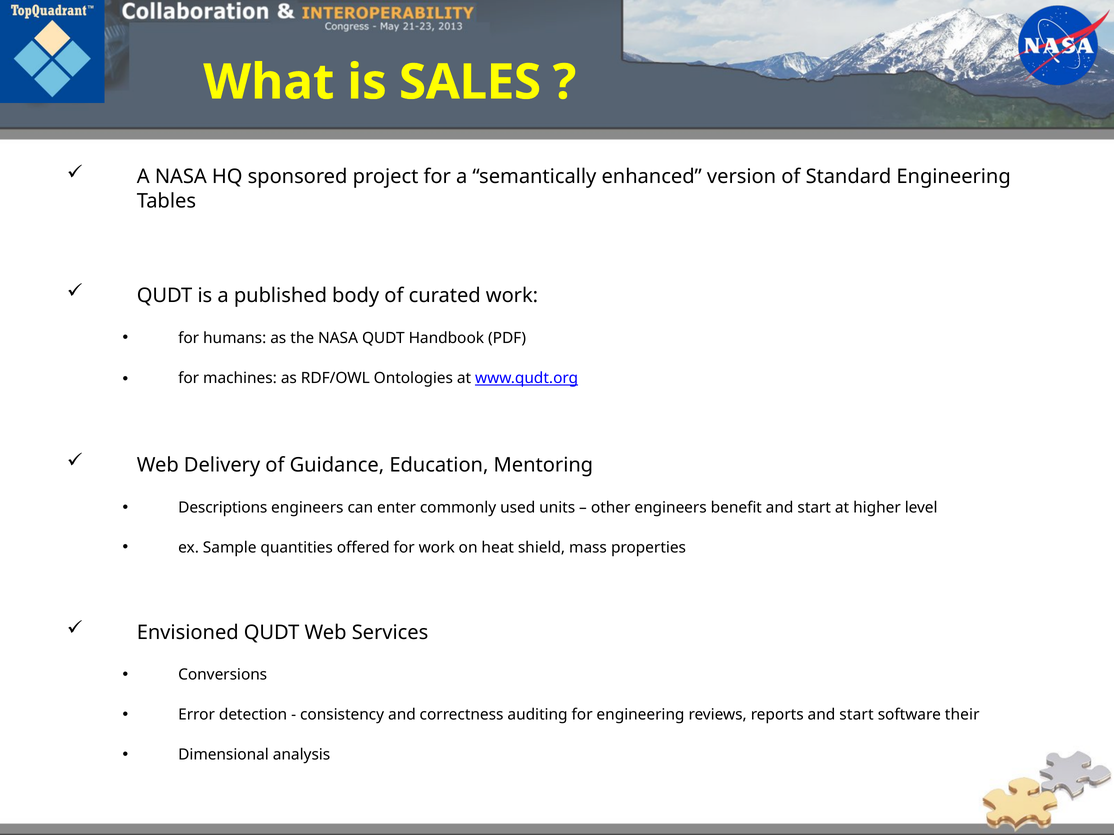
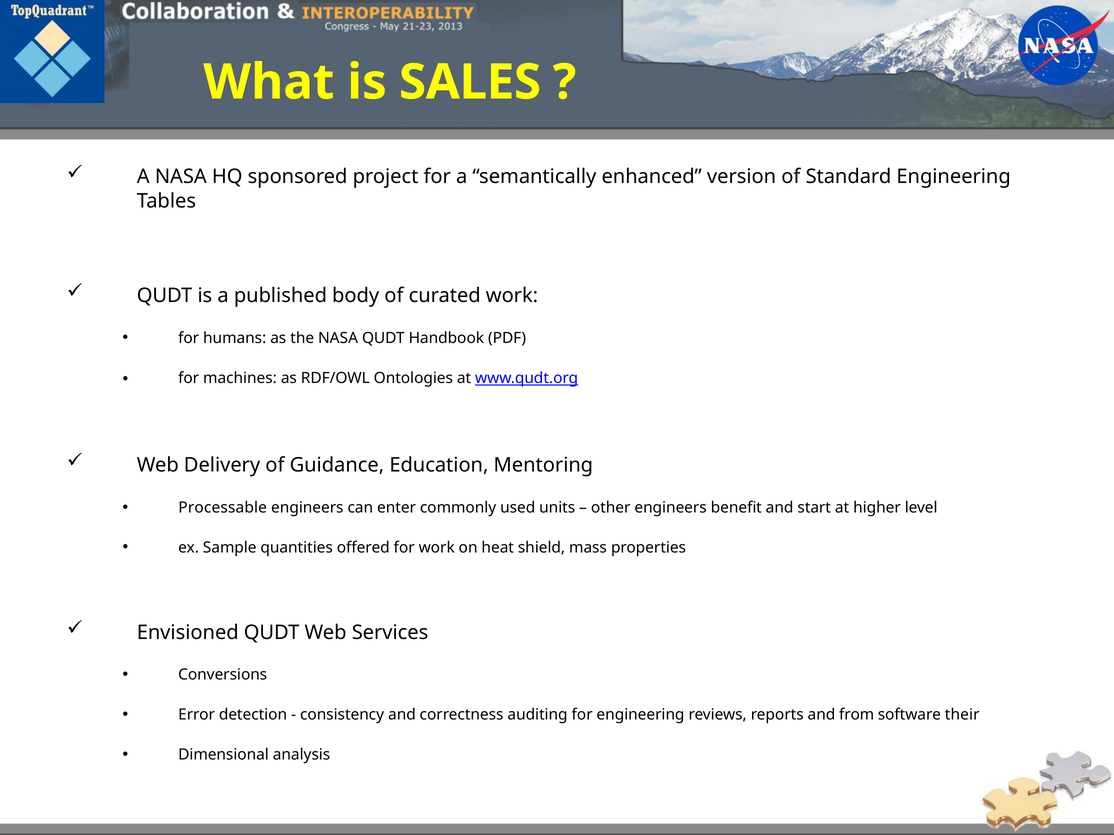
Descriptions: Descriptions -> Processable
reports and start: start -> from
